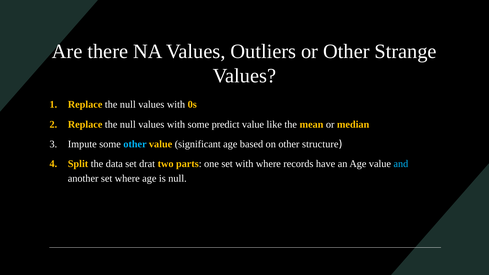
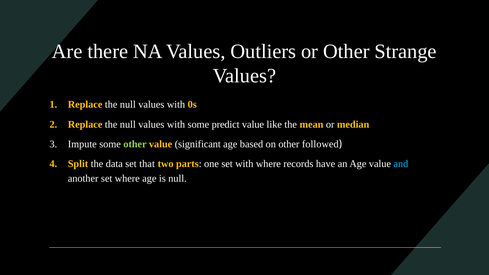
other at (135, 144) colour: light blue -> light green
structure: structure -> followed
drat: drat -> that
